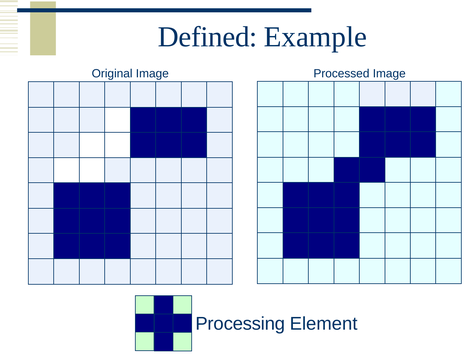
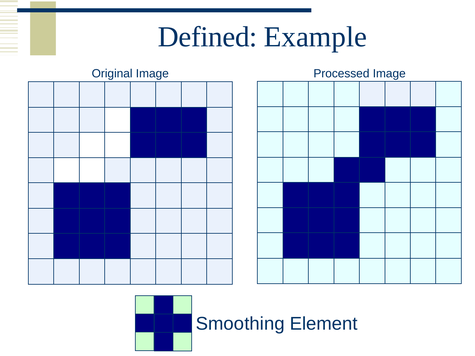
Processing: Processing -> Smoothing
